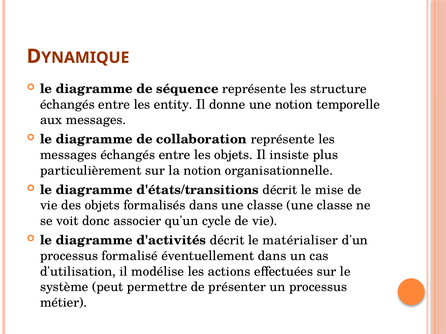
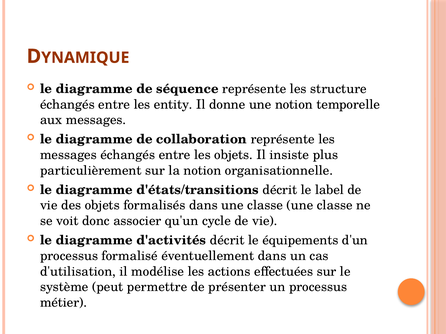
mise: mise -> label
matérialiser: matérialiser -> équipements
